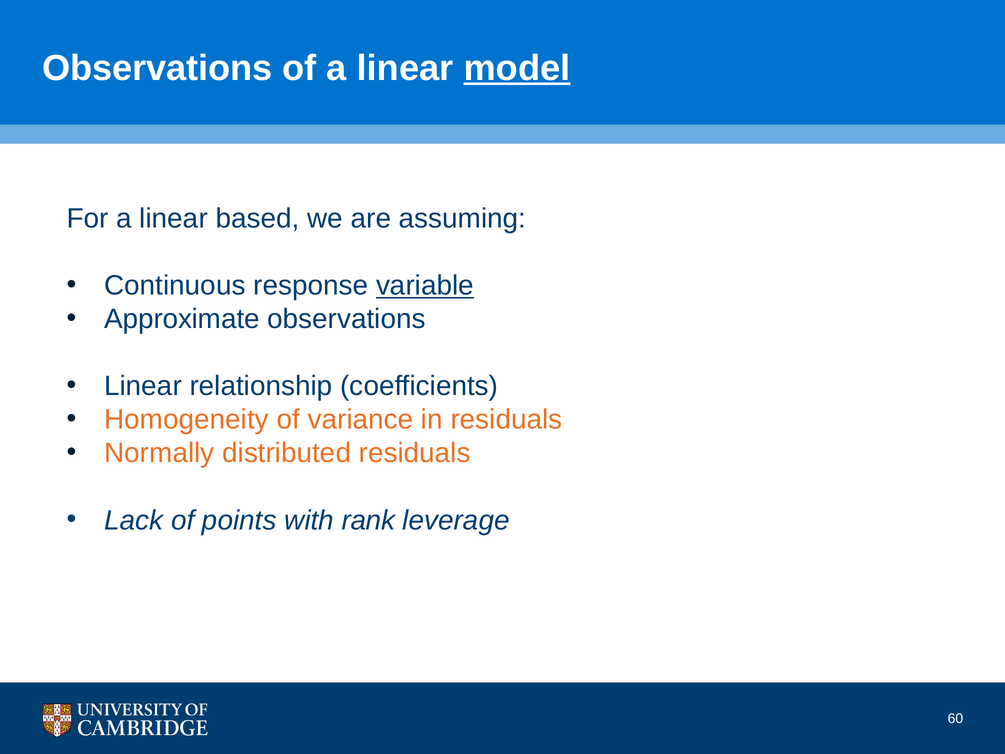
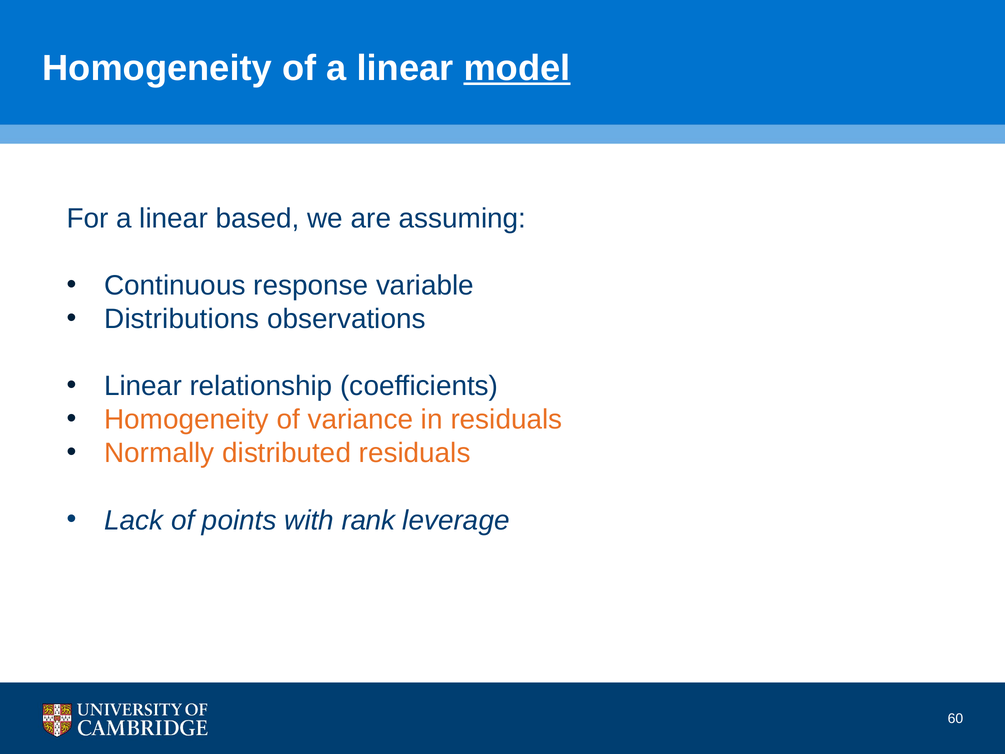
Observations at (157, 68): Observations -> Homogeneity
variable underline: present -> none
Approximate: Approximate -> Distributions
